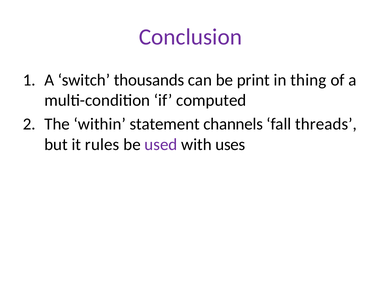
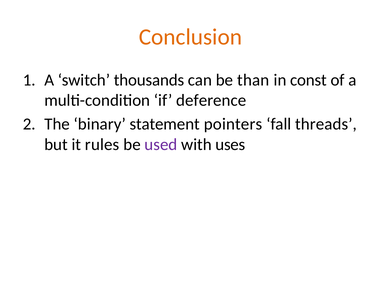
Conclusion colour: purple -> orange
print: print -> than
thing: thing -> const
computed: computed -> deference
within: within -> binary
channels: channels -> pointers
